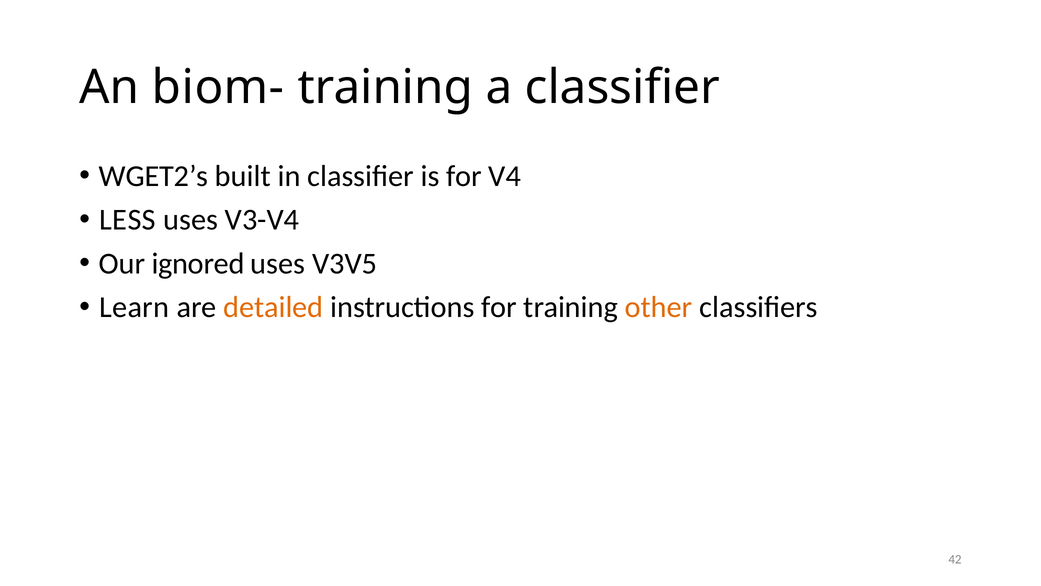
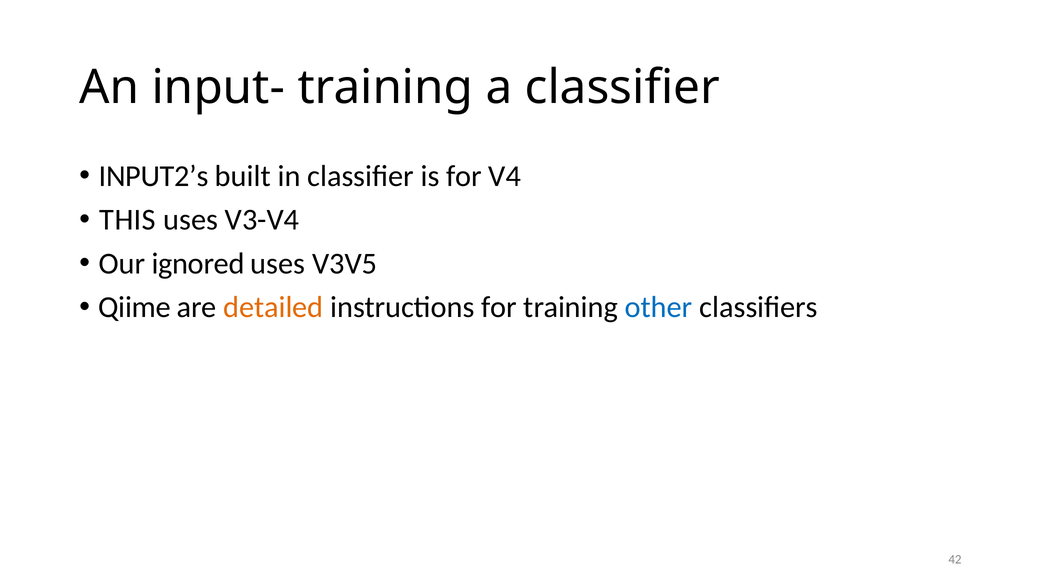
biom-: biom- -> input-
WGET2’s: WGET2’s -> INPUT2’s
LESS: LESS -> THIS
Learn: Learn -> Qiime
other colour: orange -> blue
